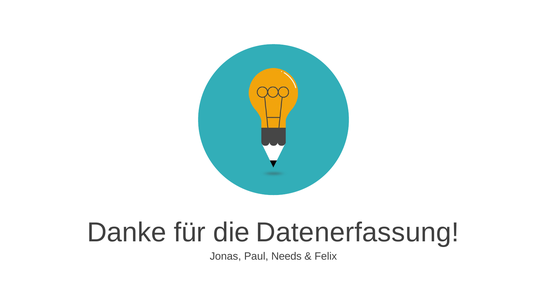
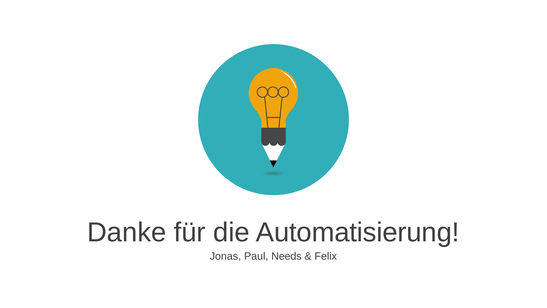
Datenerfassung: Datenerfassung -> Automatisierung
